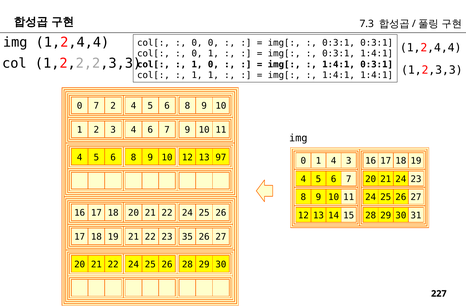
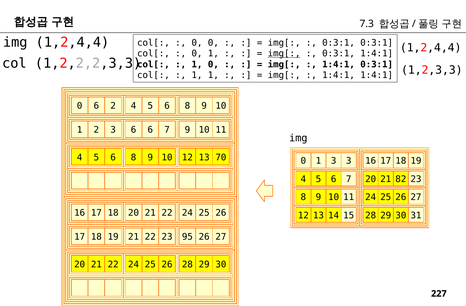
img[ at (284, 54) underline: none -> present
0 7: 7 -> 6
2 3 4: 4 -> 6
97: 97 -> 70
1 4: 4 -> 3
21 24: 24 -> 82
35: 35 -> 95
